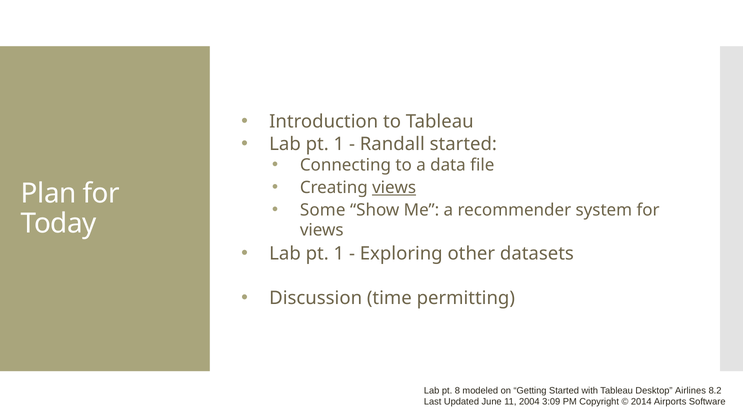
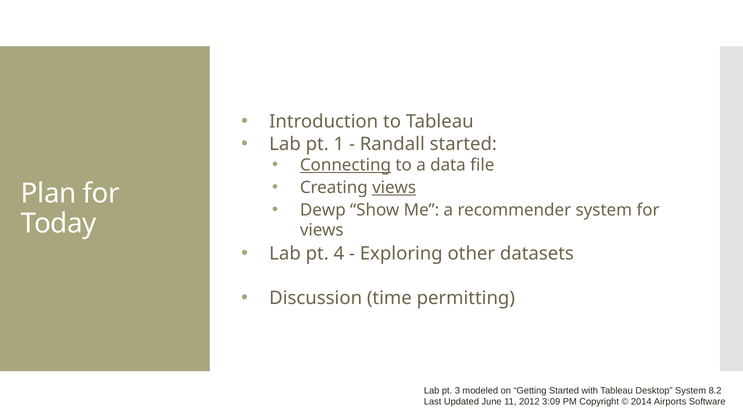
Connecting underline: none -> present
Some: Some -> Dewp
1 at (339, 254): 1 -> 4
8: 8 -> 3
Desktop Airlines: Airlines -> System
2004: 2004 -> 2012
